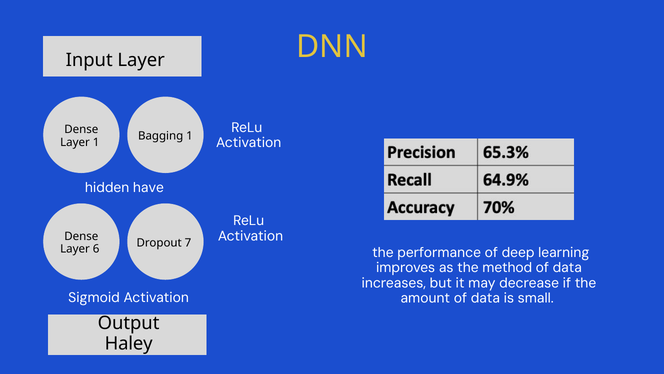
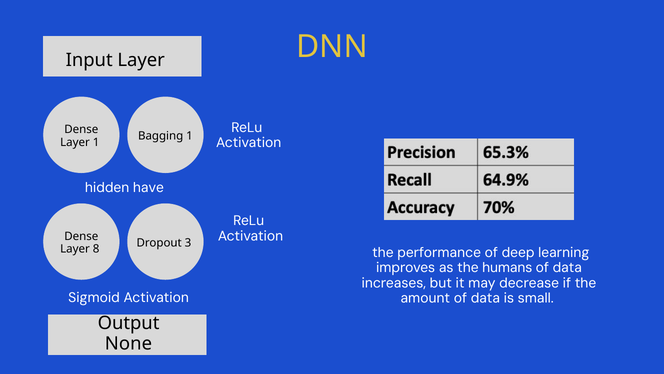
7: 7 -> 3
6: 6 -> 8
method: method -> humans
Haley: Haley -> None
